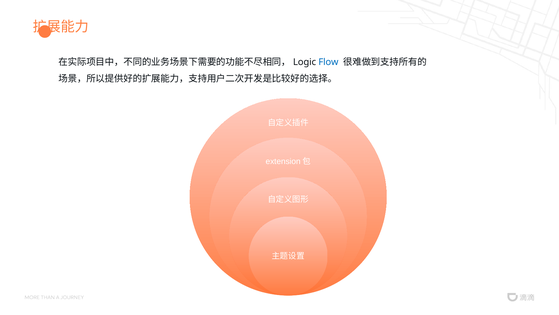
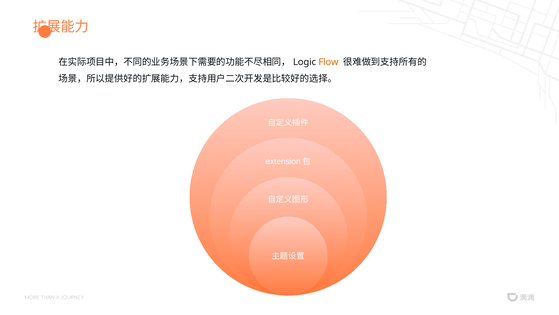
Flow colour: blue -> orange
